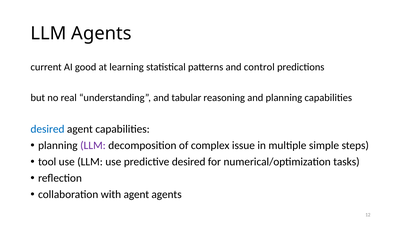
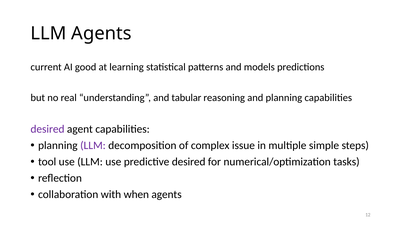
control: control -> models
desired at (48, 129) colour: blue -> purple
with agent: agent -> when
